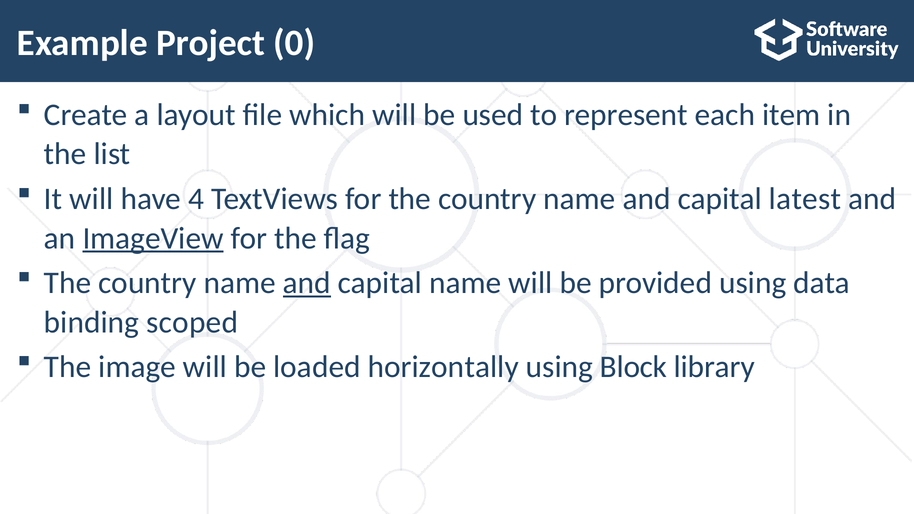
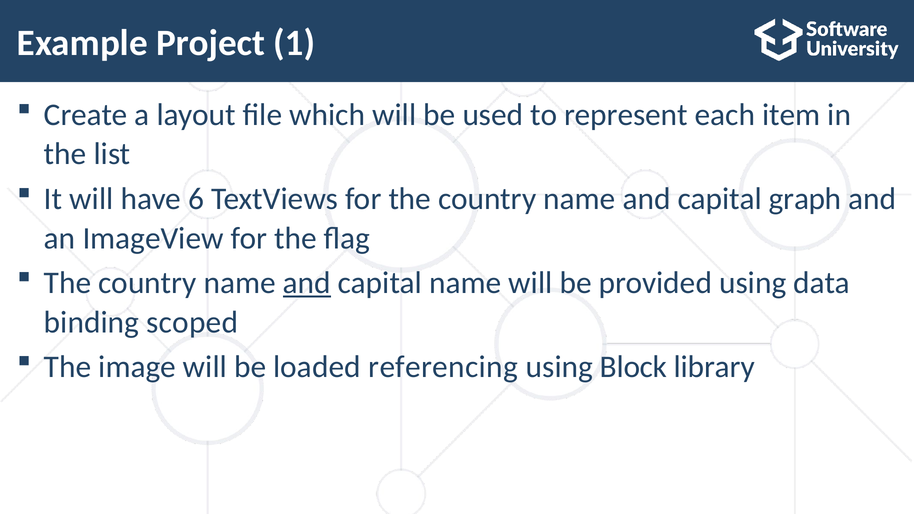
0: 0 -> 1
4: 4 -> 6
latest: latest -> graph
ImageView underline: present -> none
horizontally: horizontally -> referencing
